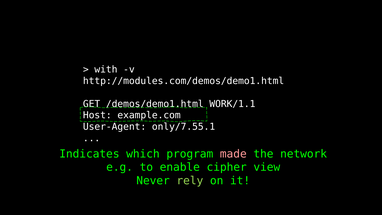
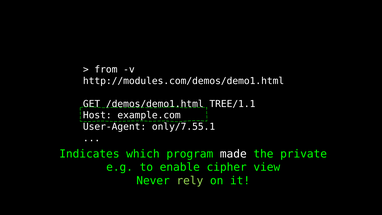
with: with -> from
WORK/1.1: WORK/1.1 -> TREE/1.1
made colour: pink -> white
network: network -> private
